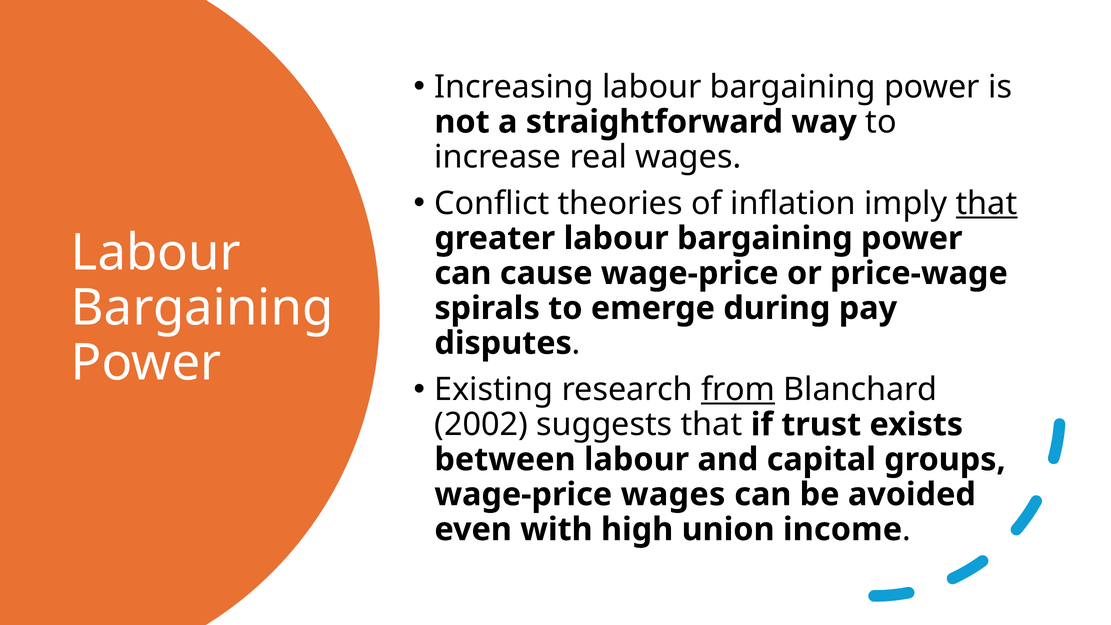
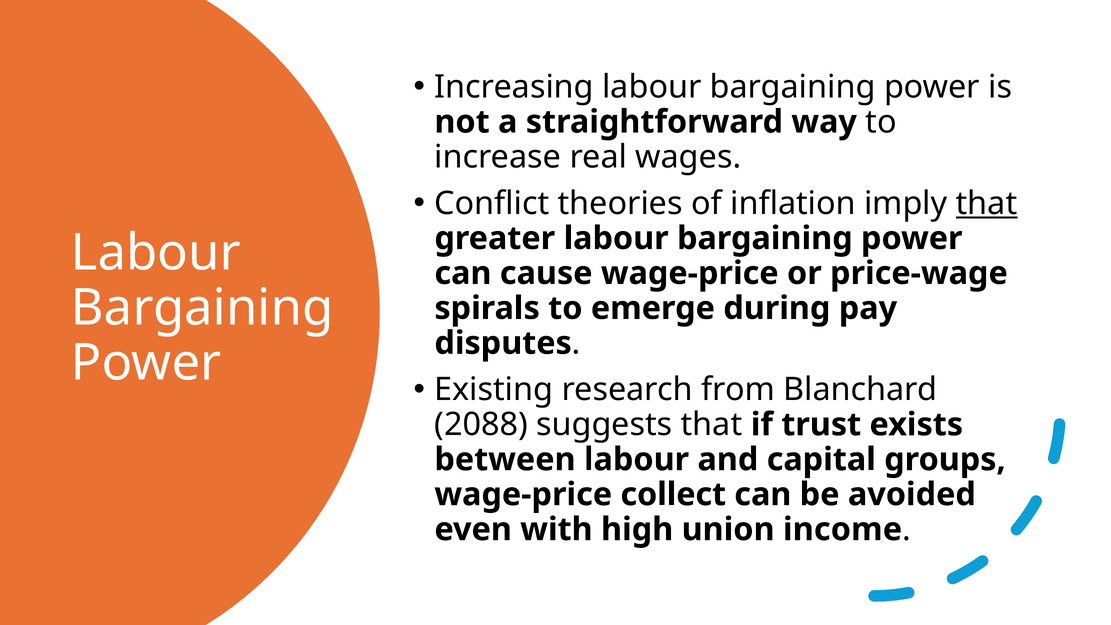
from underline: present -> none
2002: 2002 -> 2088
wage-price wages: wages -> collect
